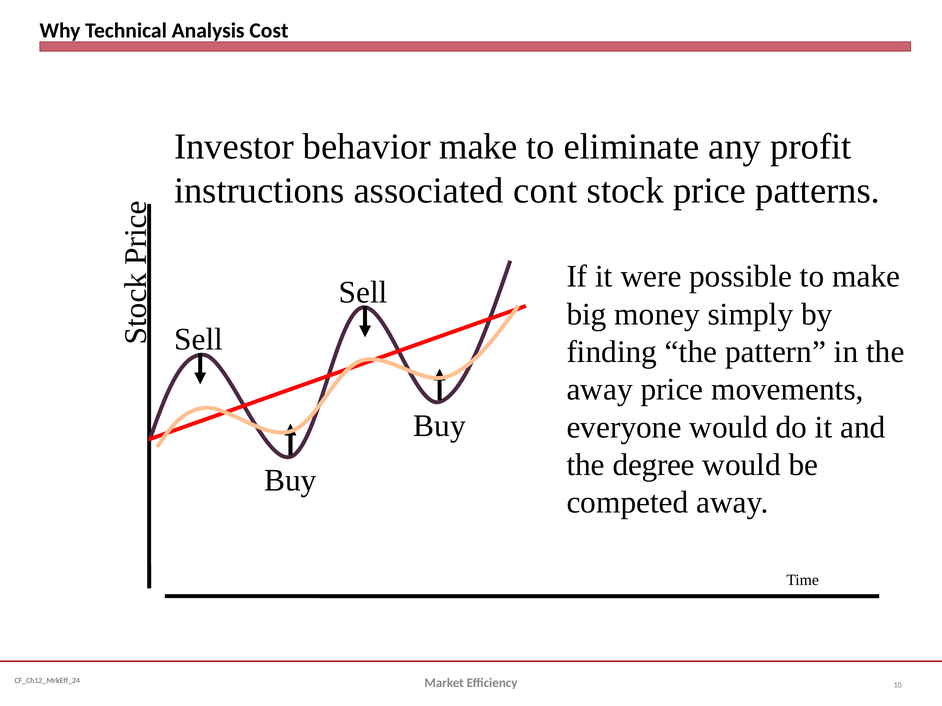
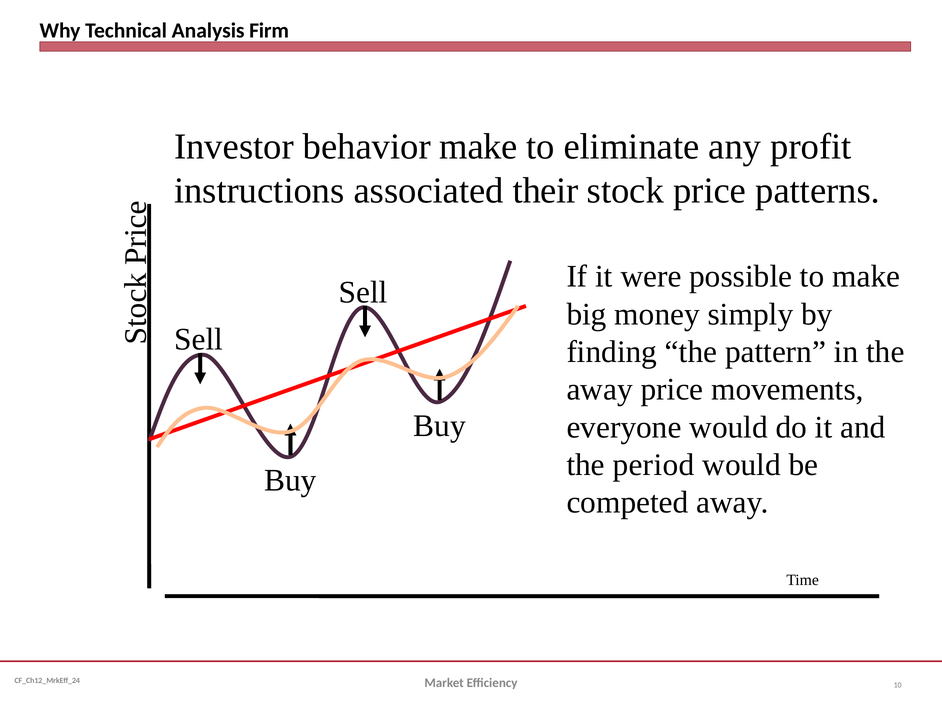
Cost: Cost -> Firm
cont: cont -> their
degree: degree -> period
